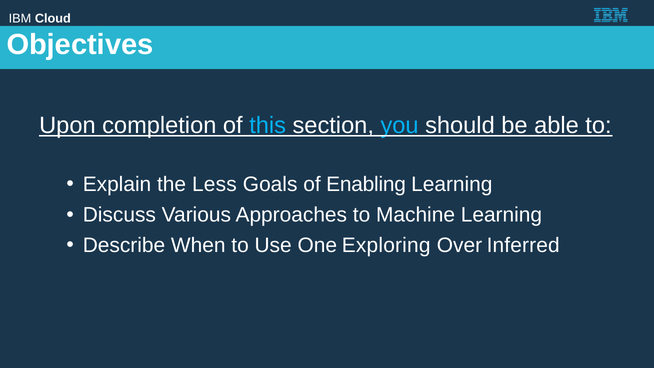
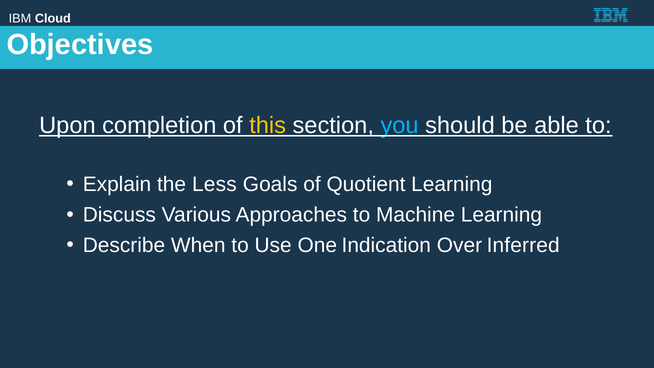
this colour: light blue -> yellow
Enabling: Enabling -> Quotient
Exploring: Exploring -> Indication
